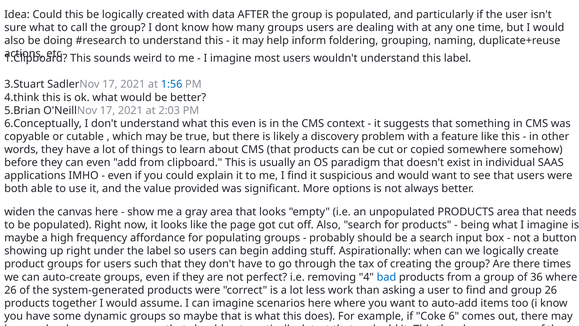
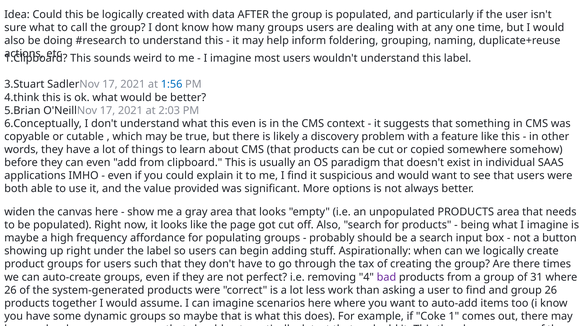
bad colour: blue -> purple
36: 36 -> 31
6: 6 -> 1
